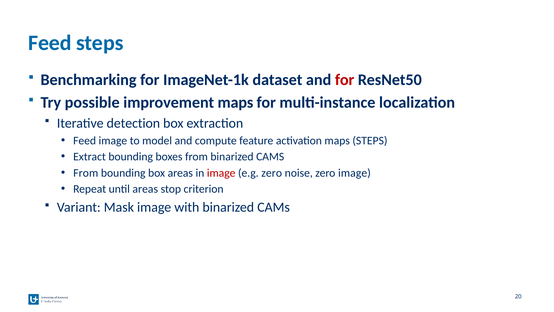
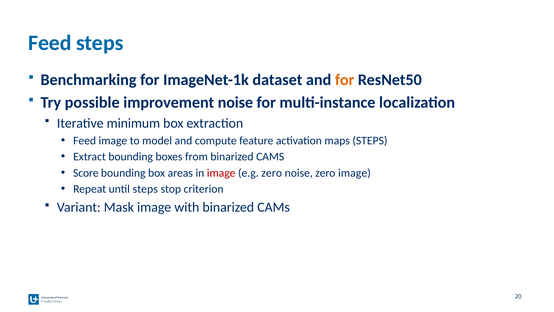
for at (345, 80) colour: red -> orange
improvement maps: maps -> noise
detection: detection -> minimum
From at (86, 173): From -> Score
until areas: areas -> steps
